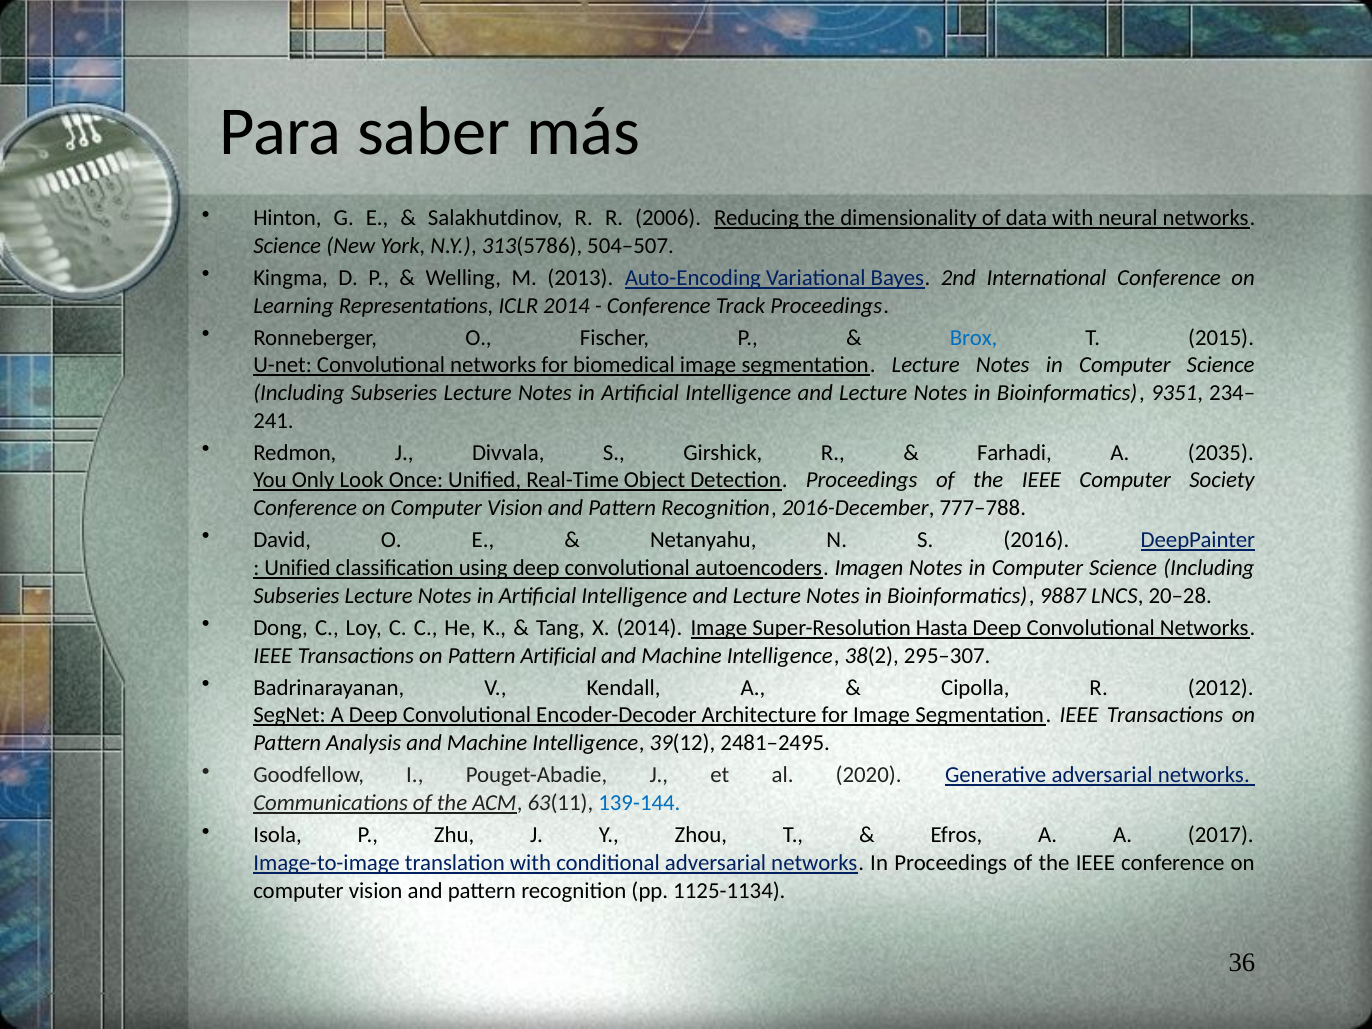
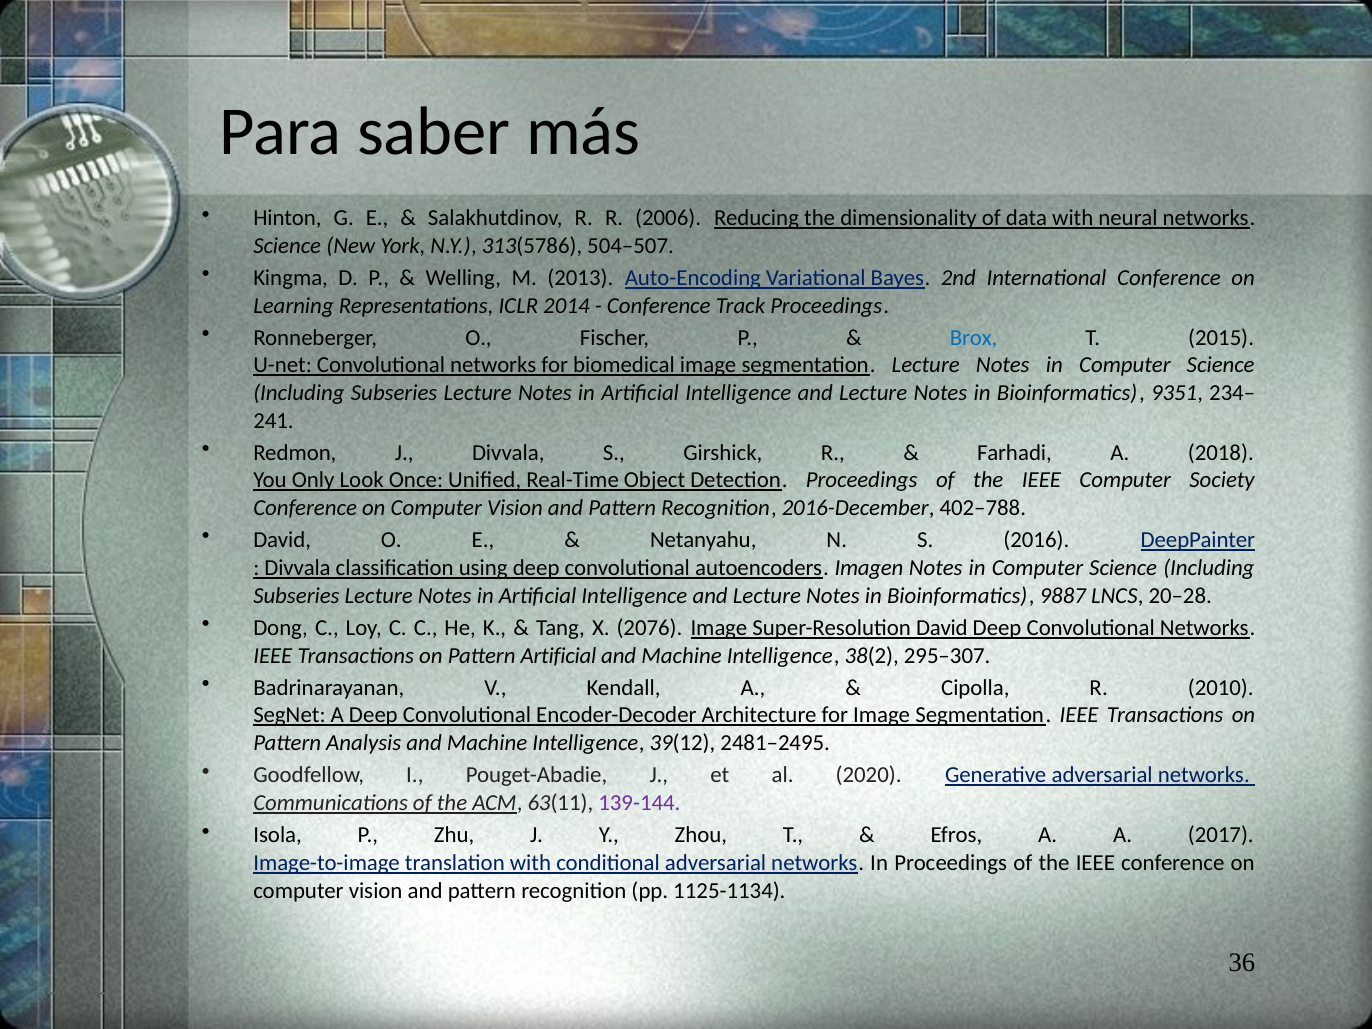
2035: 2035 -> 2018
777–788: 777–788 -> 402–788
Unified at (298, 568): Unified -> Divvala
X 2014: 2014 -> 2076
Super-Resolution Hasta: Hasta -> David
2012: 2012 -> 2010
139-144 colour: blue -> purple
